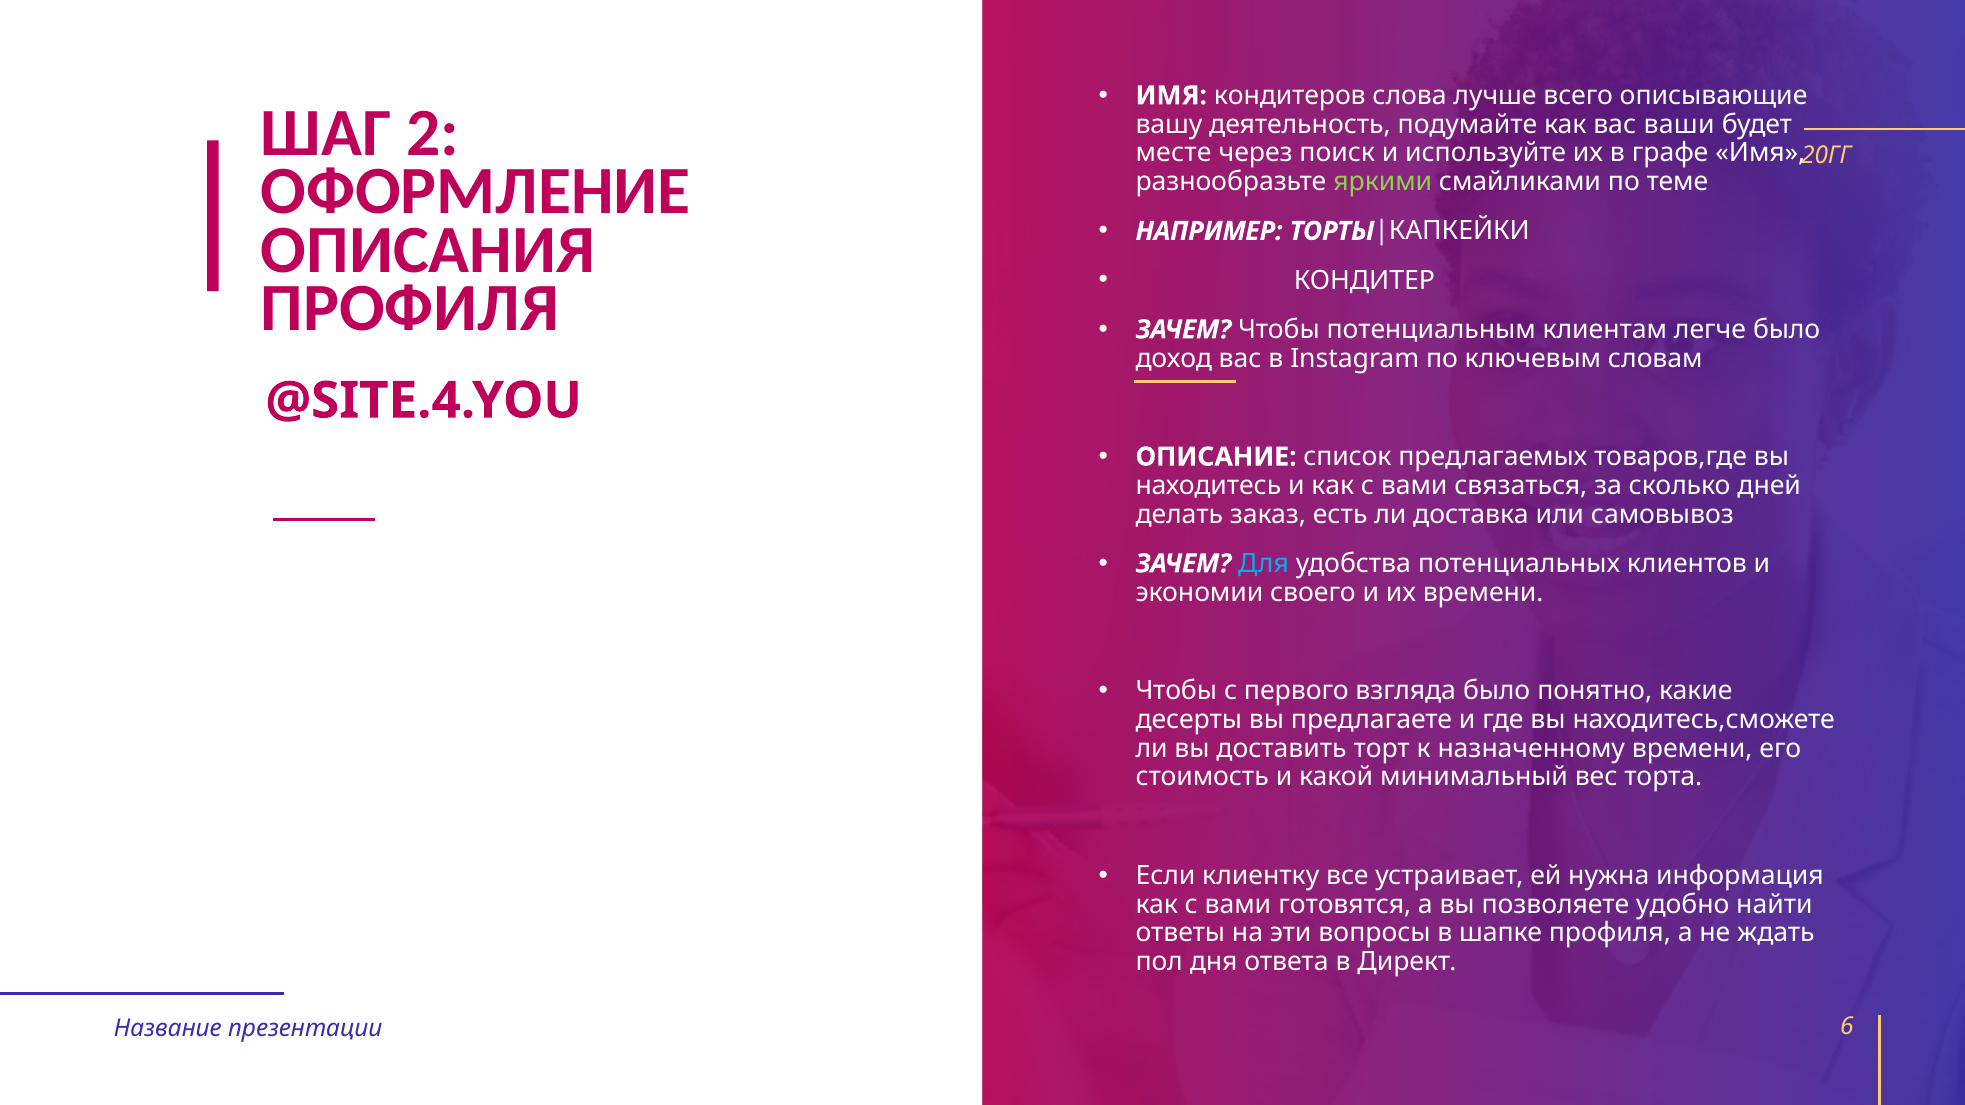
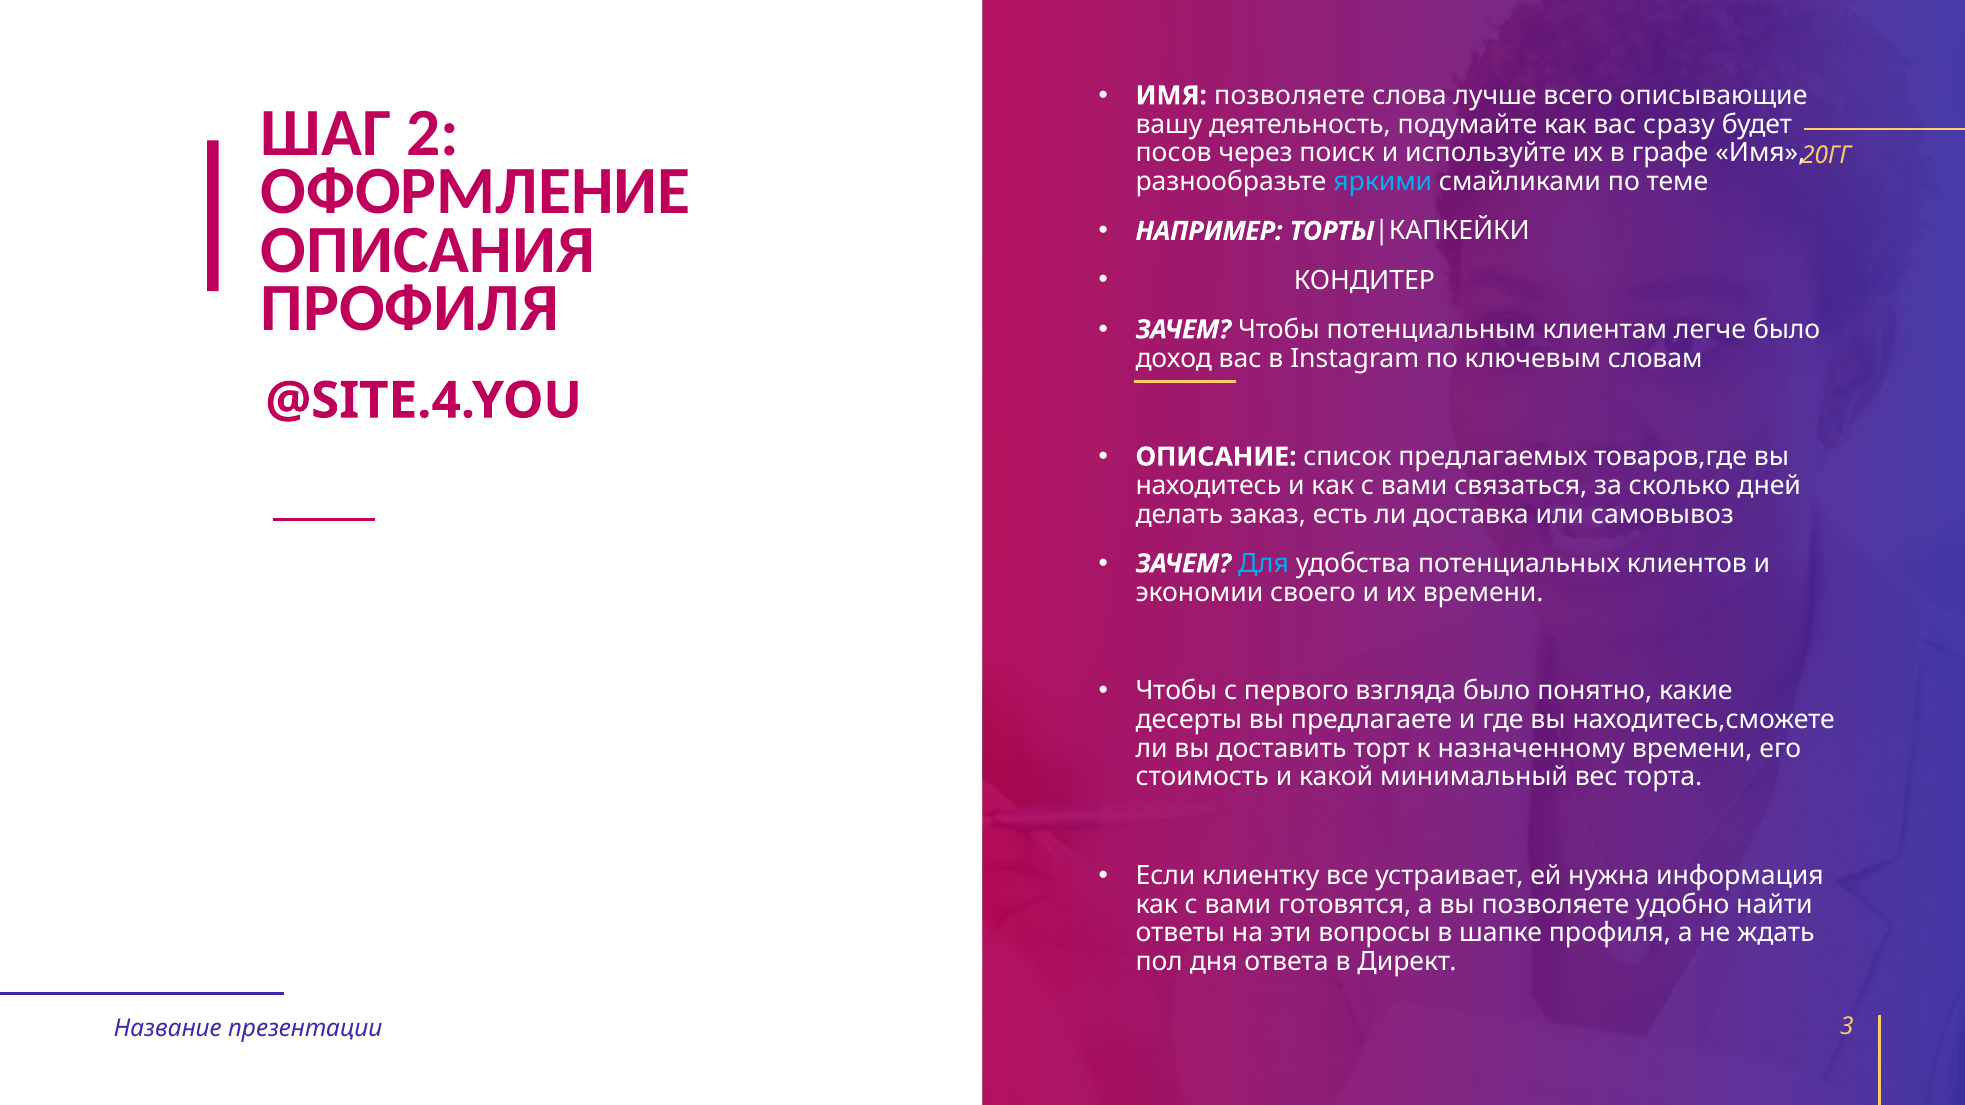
ИМЯ кондитеров: кондитеров -> позволяете
ваши: ваши -> сразу
месте: месте -> посов
яркими colour: light green -> light blue
6: 6 -> 3
